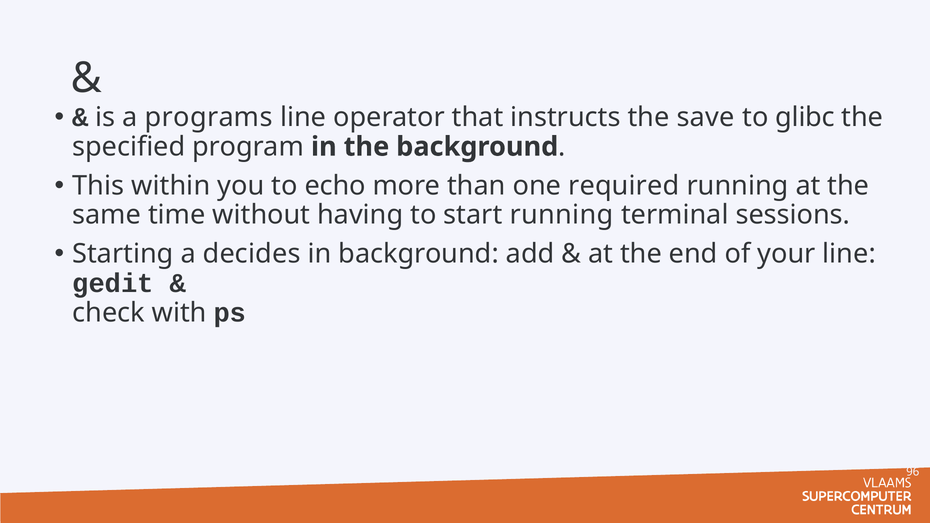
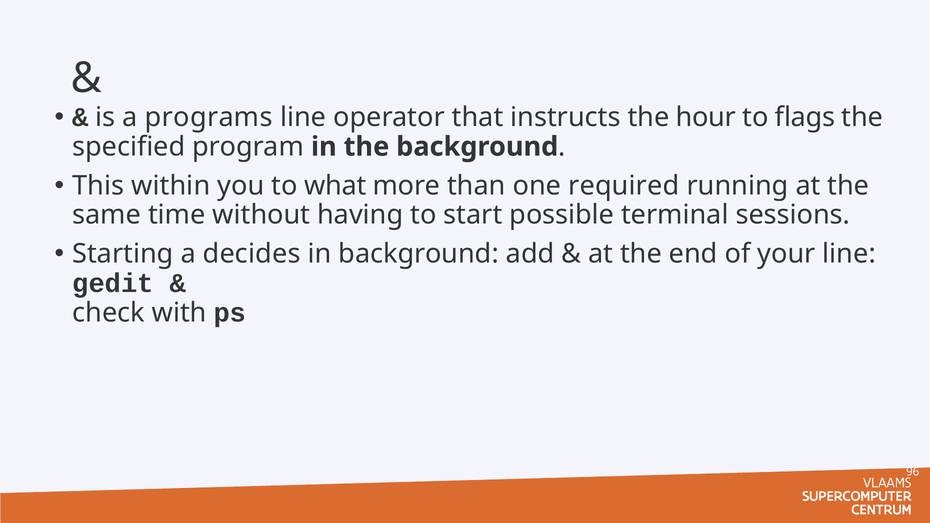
save: save -> hour
glibc: glibc -> flags
echo: echo -> what
start running: running -> possible
